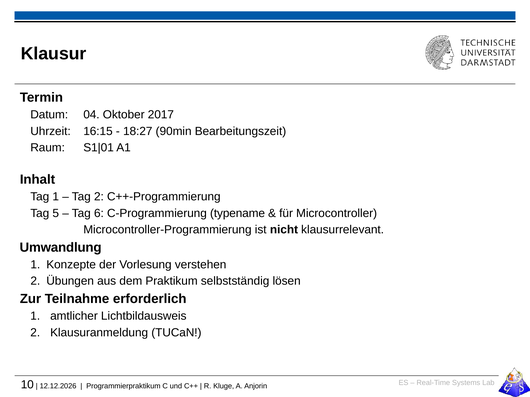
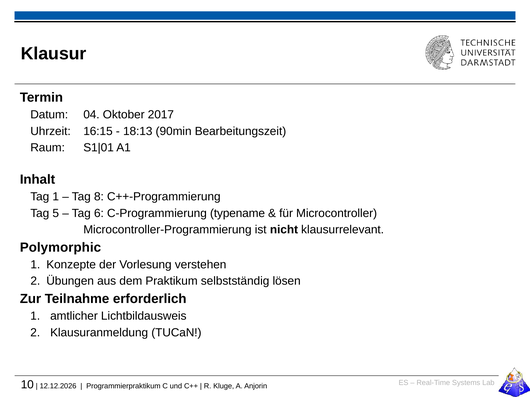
18:27: 18:27 -> 18:13
Tag 2: 2 -> 8
Umwandlung: Umwandlung -> Polymorphic
